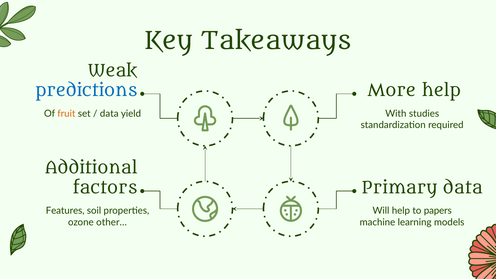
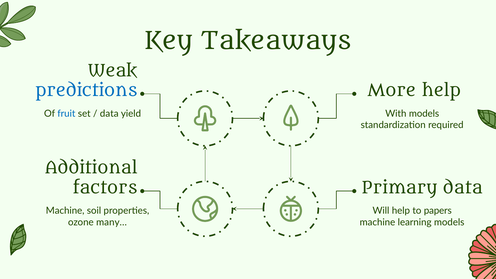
fruit colour: orange -> blue
With studies: studies -> models
Features at (65, 211): Features -> Machine
other…: other… -> many…
